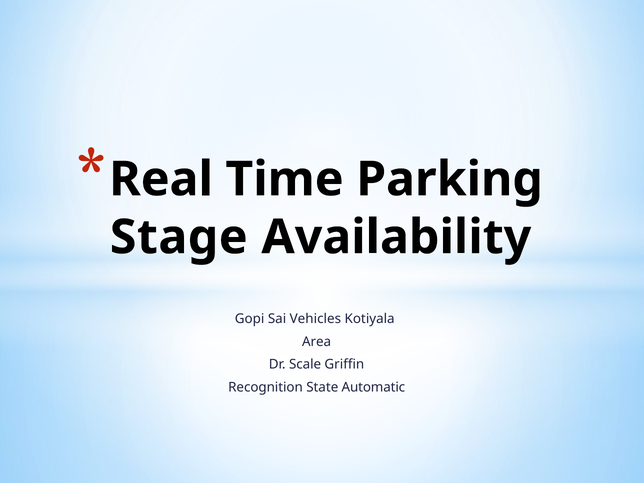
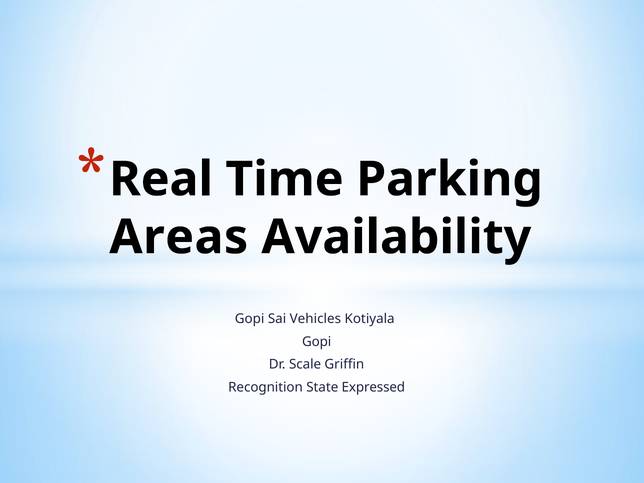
Stage: Stage -> Areas
Area at (317, 342): Area -> Gopi
Automatic: Automatic -> Expressed
